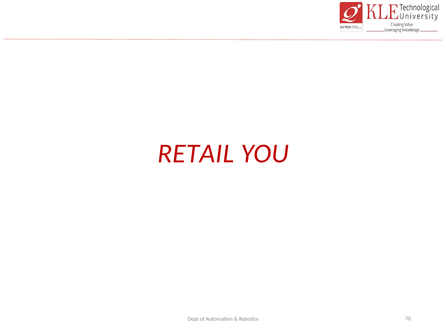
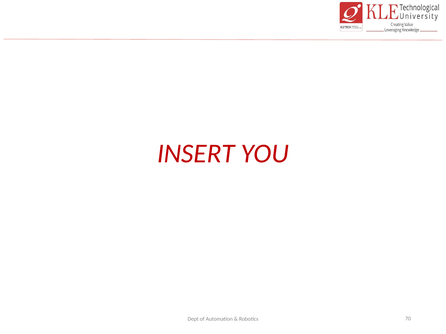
RETAIL: RETAIL -> INSERT
